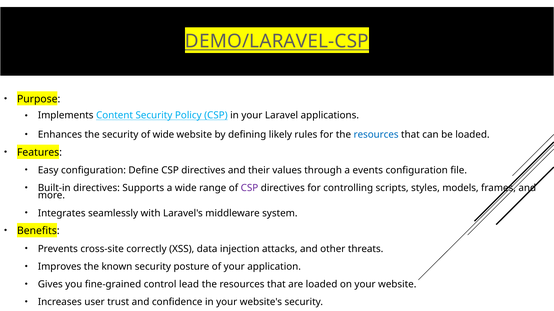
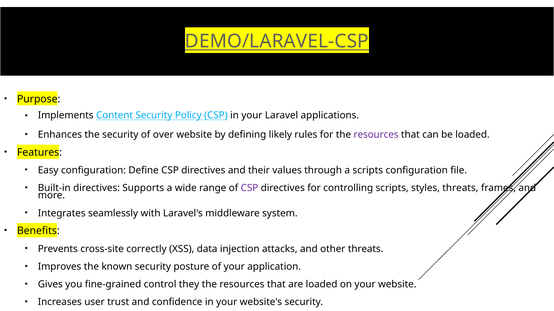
of wide: wide -> over
resources at (376, 135) colour: blue -> purple
a events: events -> scripts
styles models: models -> threats
lead: lead -> they
